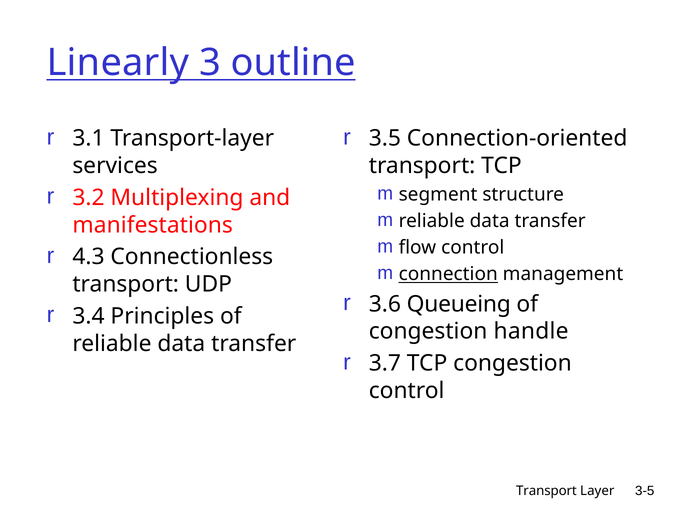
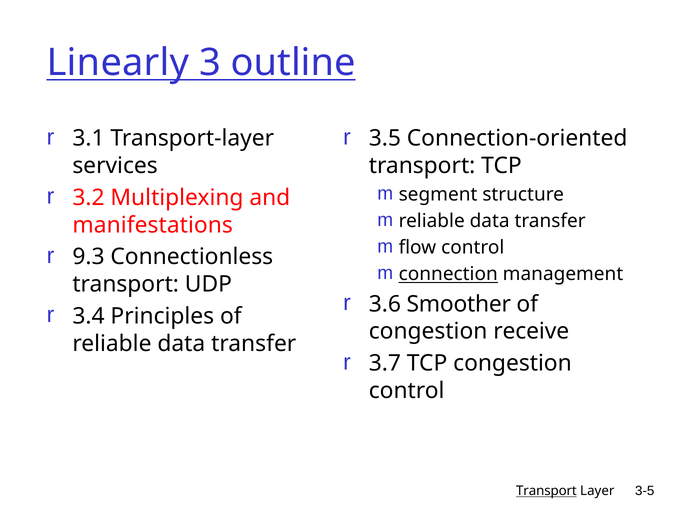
4.3: 4.3 -> 9.3
Queueing: Queueing -> Smoother
handle: handle -> receive
Transport at (546, 491) underline: none -> present
